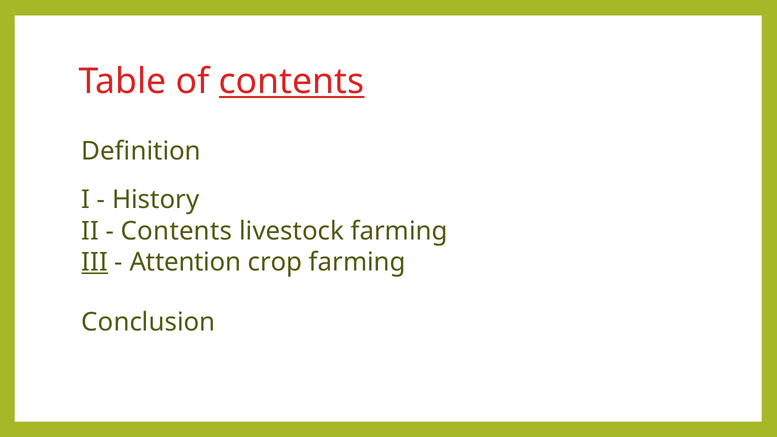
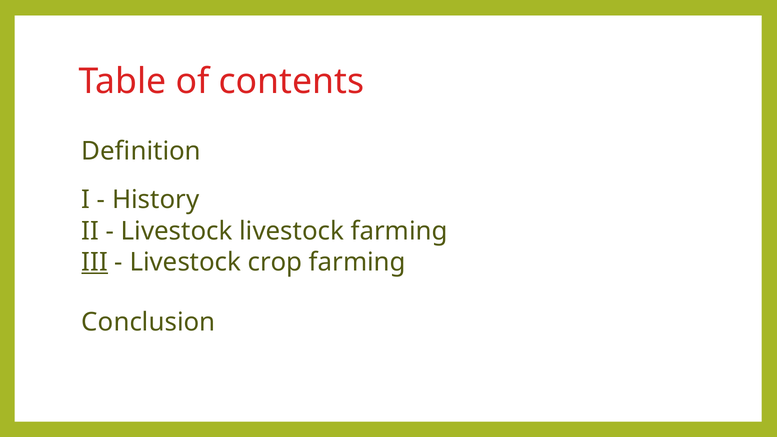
contents at (292, 82) underline: present -> none
Contents at (177, 231): Contents -> Livestock
Attention at (185, 262): Attention -> Livestock
